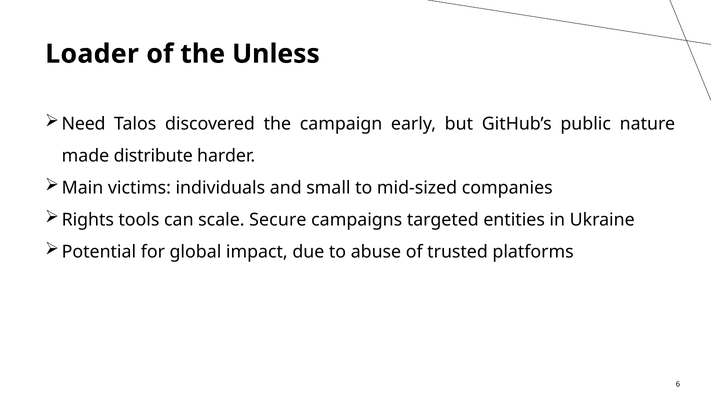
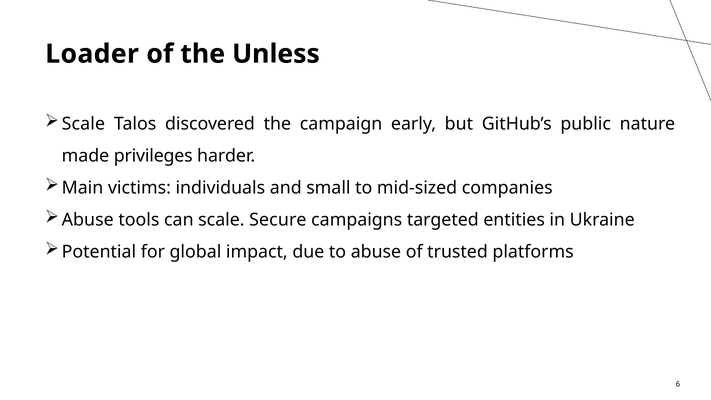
Need at (84, 124): Need -> Scale
distribute: distribute -> privileges
Rights at (88, 220): Rights -> Abuse
